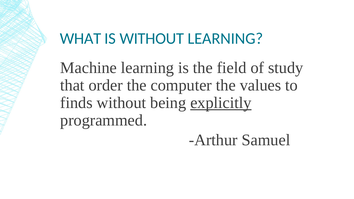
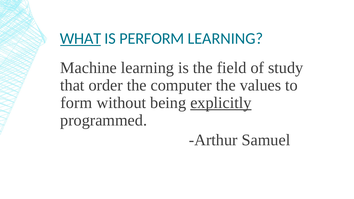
WHAT underline: none -> present
IS WITHOUT: WITHOUT -> PERFORM
finds: finds -> form
